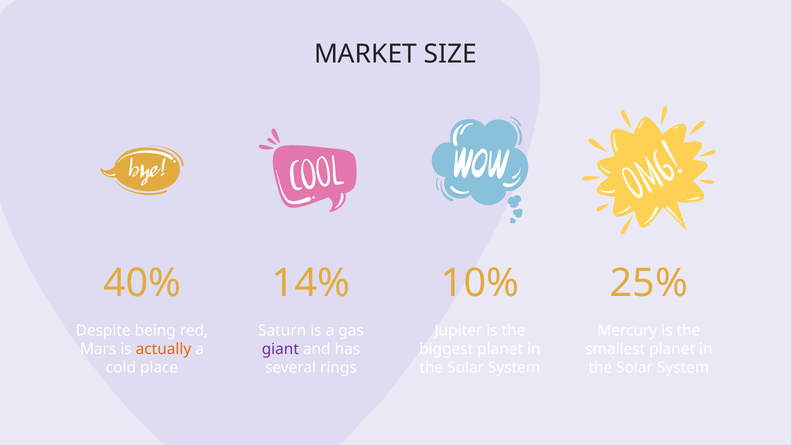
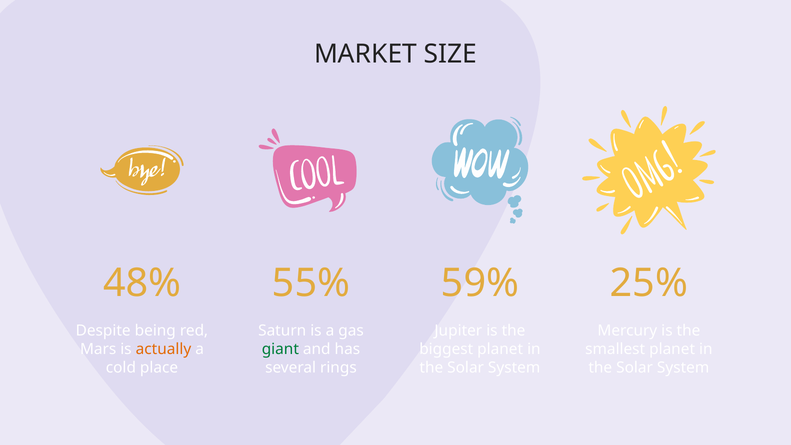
40%: 40% -> 48%
14%: 14% -> 55%
10%: 10% -> 59%
giant colour: purple -> green
